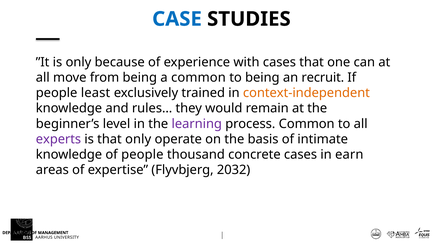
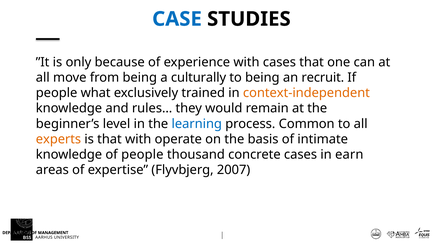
a common: common -> culturally
least: least -> what
learning colour: purple -> blue
experts colour: purple -> orange
that only: only -> with
2032: 2032 -> 2007
